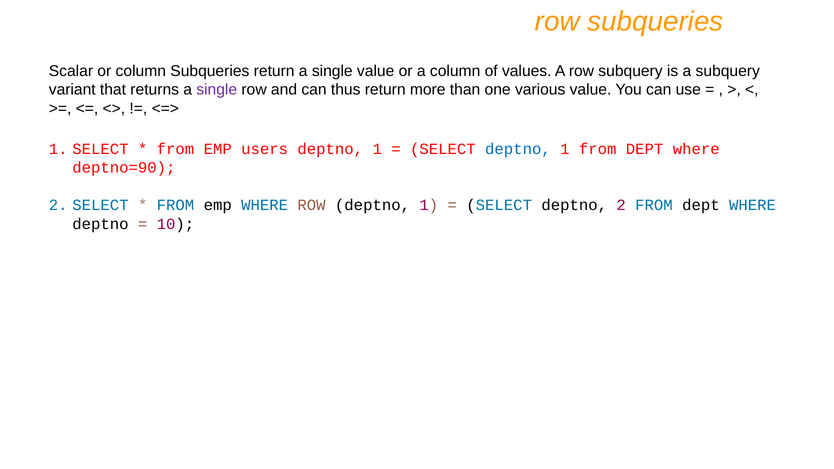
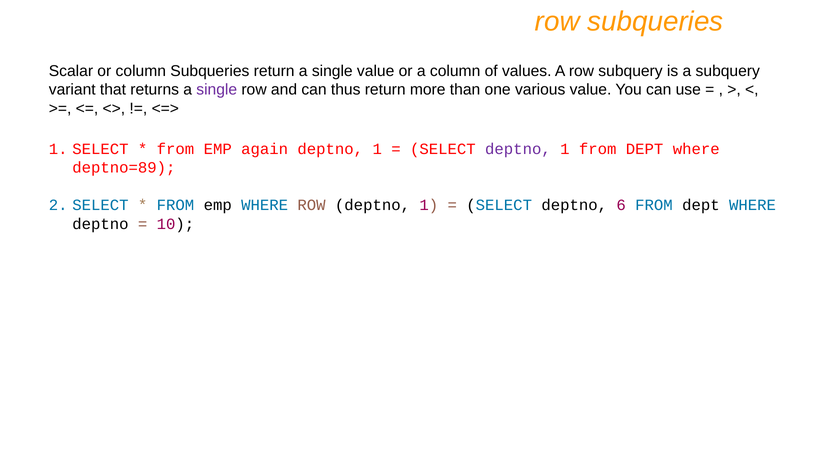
users: users -> again
deptno at (518, 149) colour: blue -> purple
deptno=90: deptno=90 -> deptno=89
deptno 2: 2 -> 6
